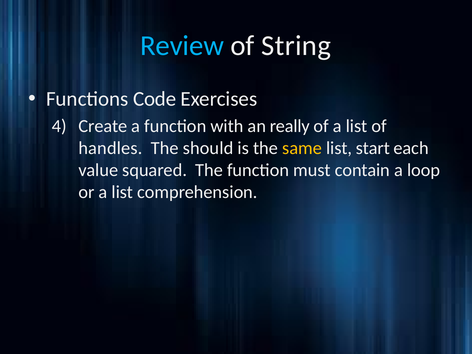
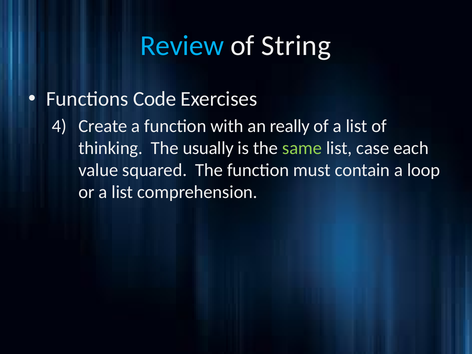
handles: handles -> thinking
should: should -> usually
same colour: yellow -> light green
start: start -> case
